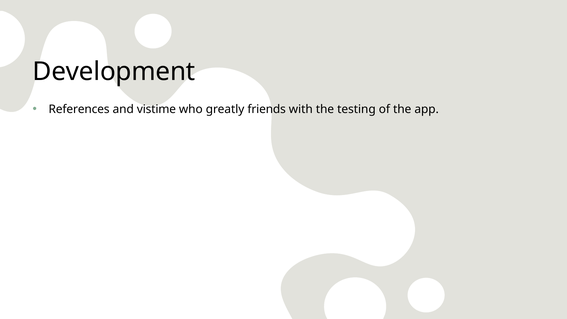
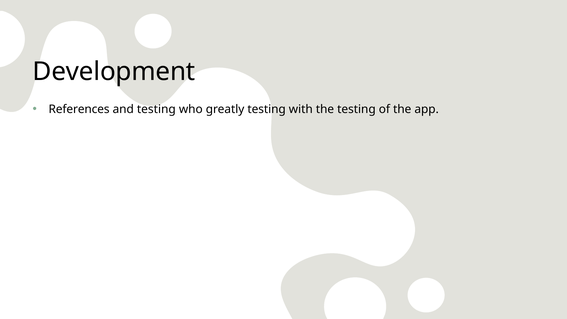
and vistime: vistime -> testing
greatly friends: friends -> testing
